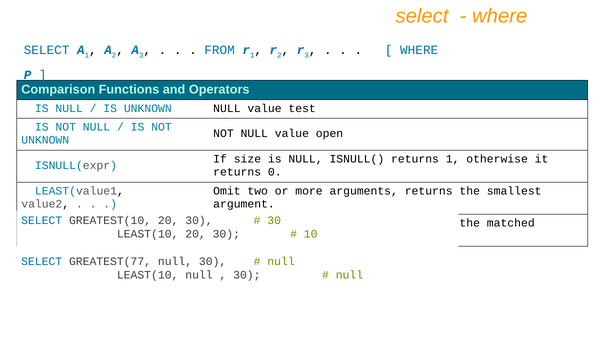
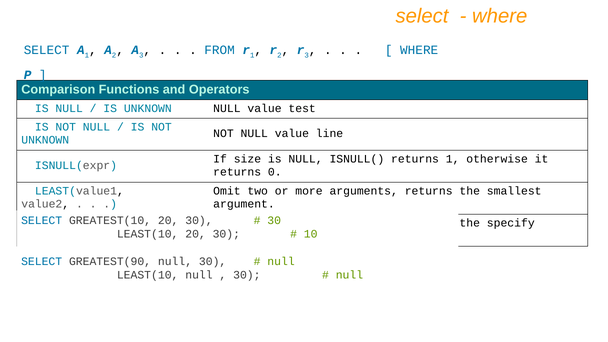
open: open -> line
matched: matched -> specify
GREATEST(77: GREATEST(77 -> GREATEST(90
